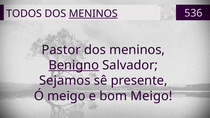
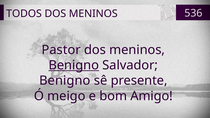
MENINOS at (93, 14) underline: present -> none
Sejamos at (65, 81): Sejamos -> Benigno
bom Meigo: Meigo -> Amigo
